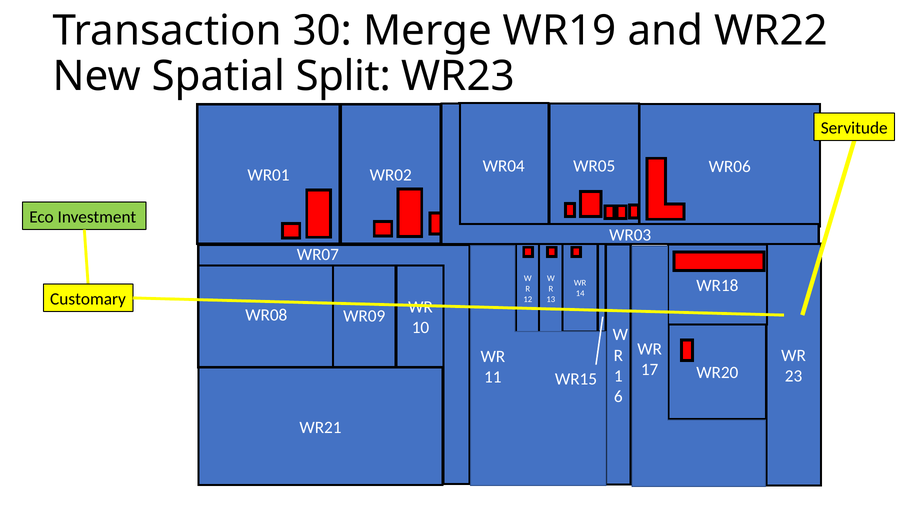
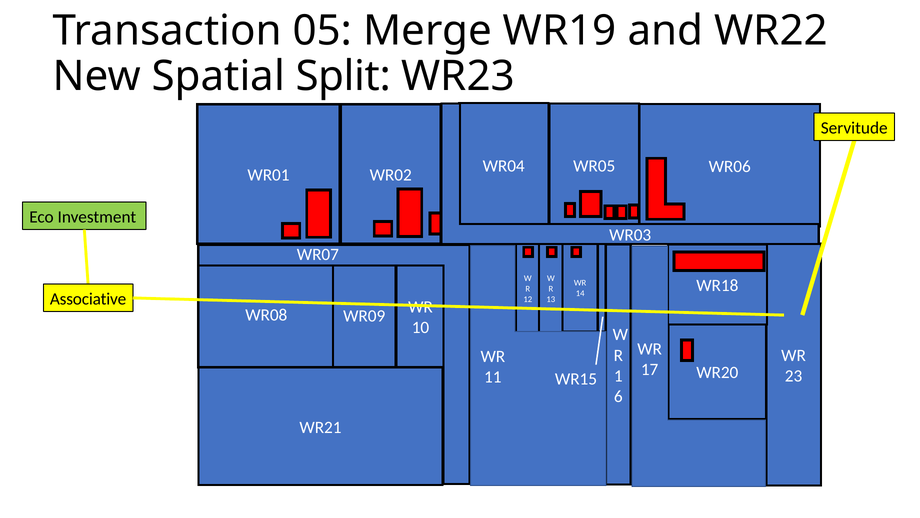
30: 30 -> 05
Customary: Customary -> Associative
